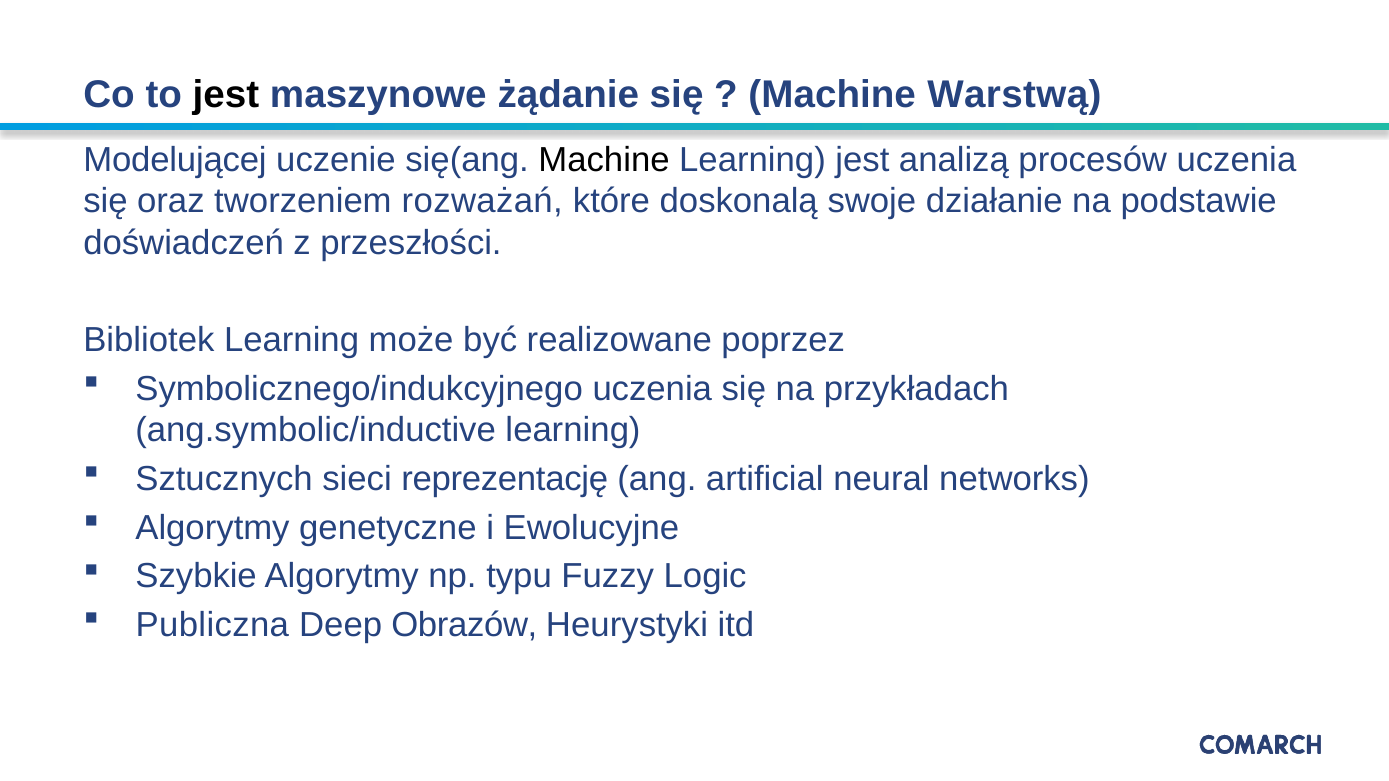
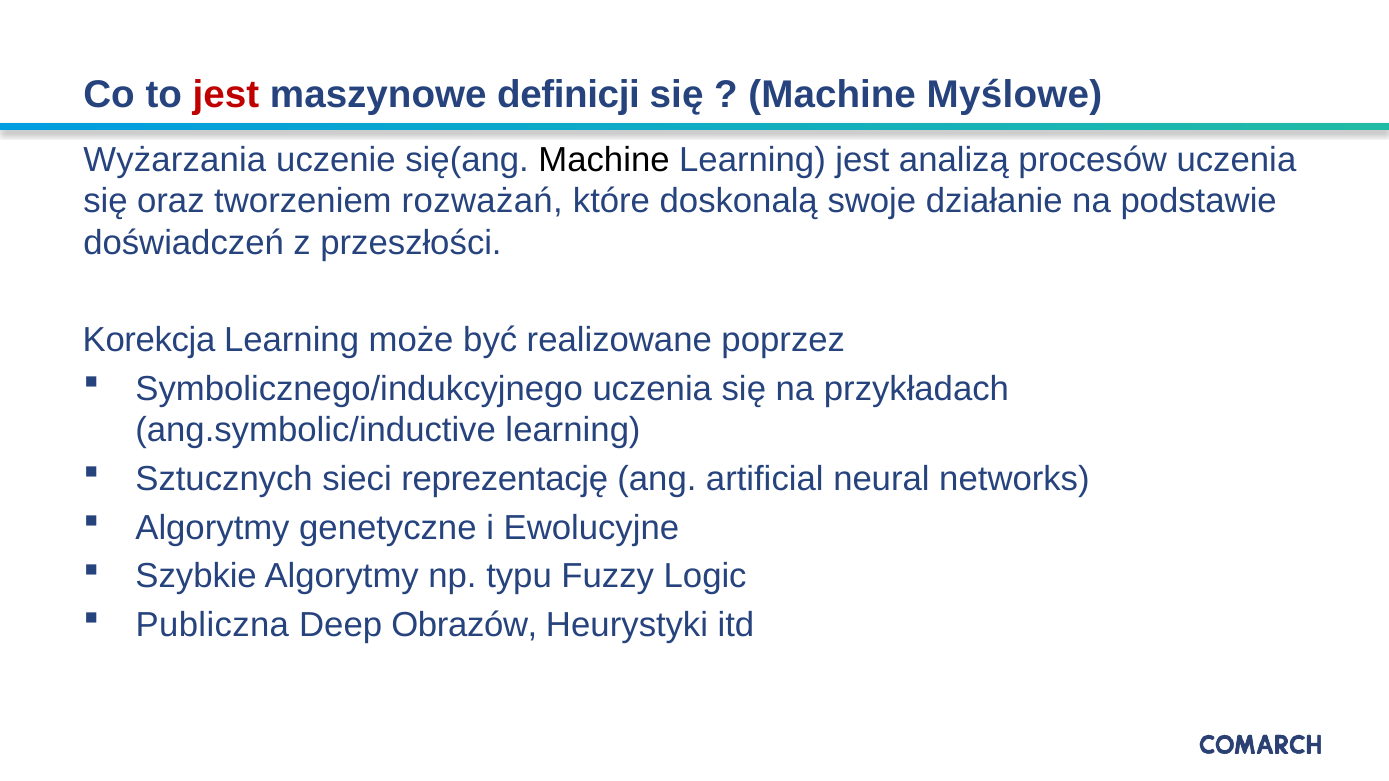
jest at (226, 94) colour: black -> red
żądanie: żądanie -> definicji
Warstwą: Warstwą -> Myślowe
Modelującej: Modelującej -> Wyżarzania
Bibliotek: Bibliotek -> Korekcja
